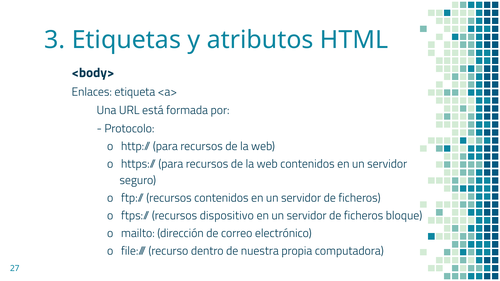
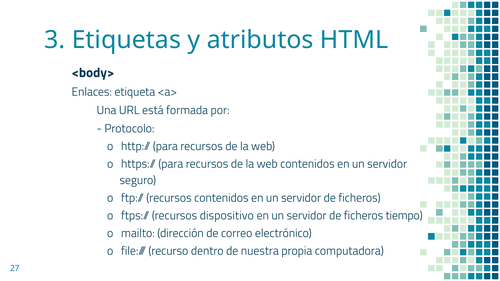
bloque: bloque -> tiempo
